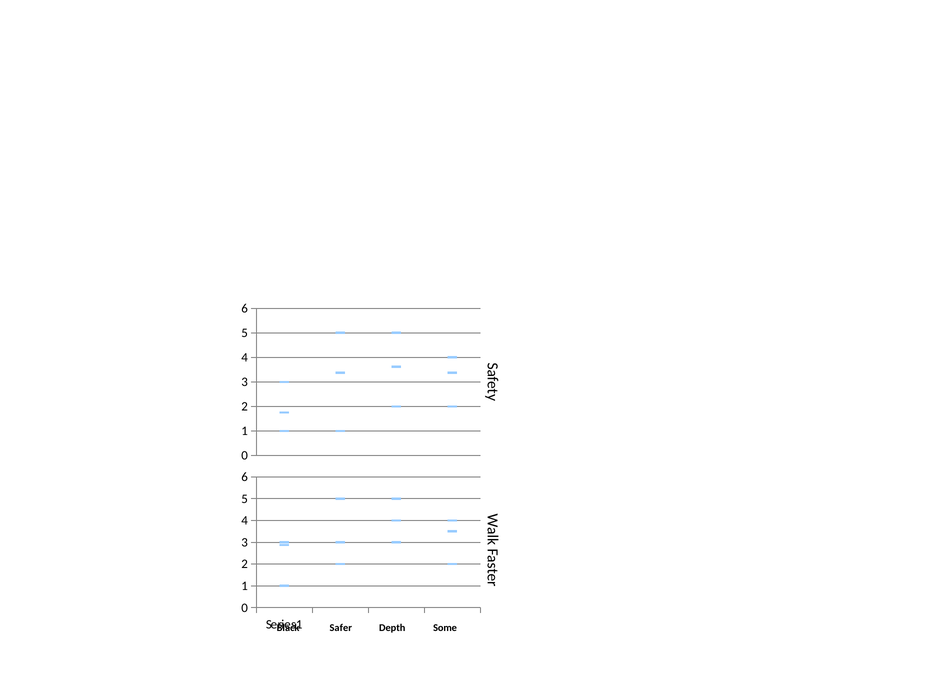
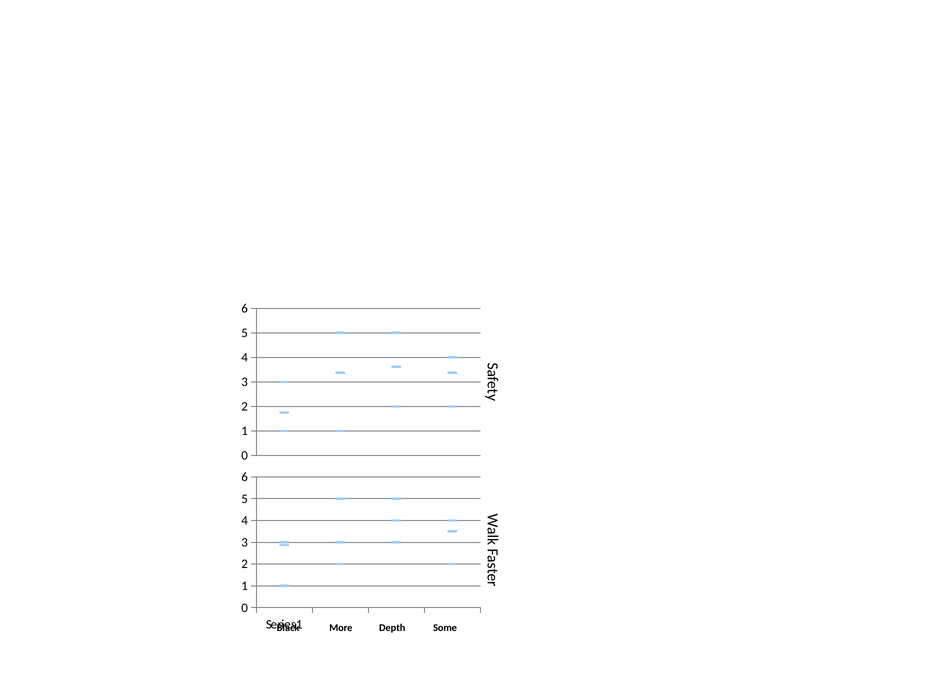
Safer: Safer -> More
